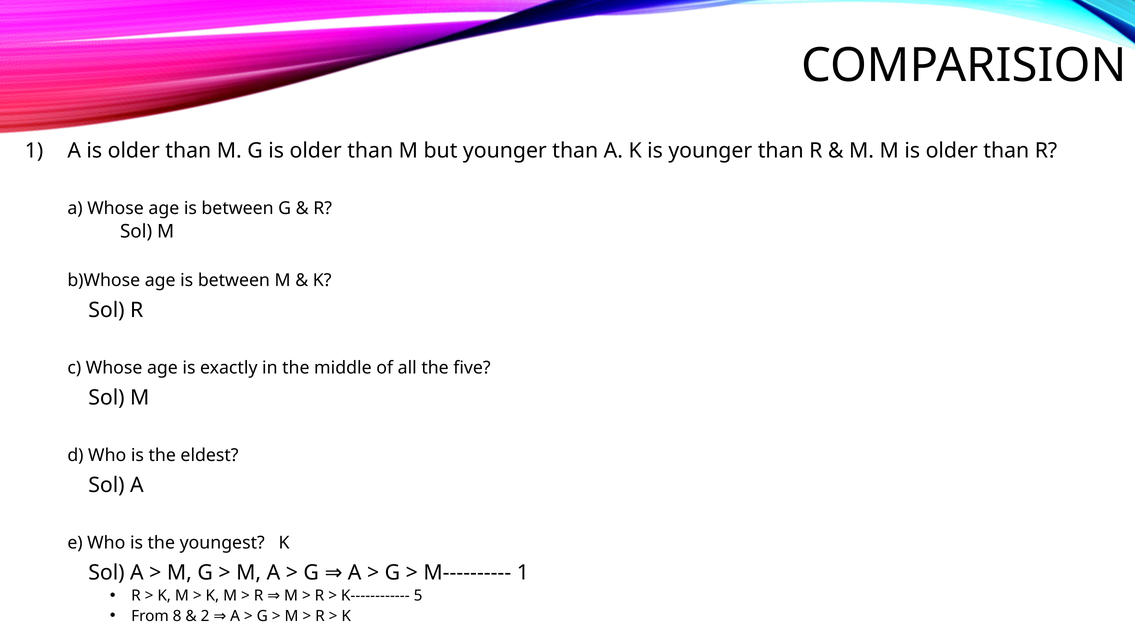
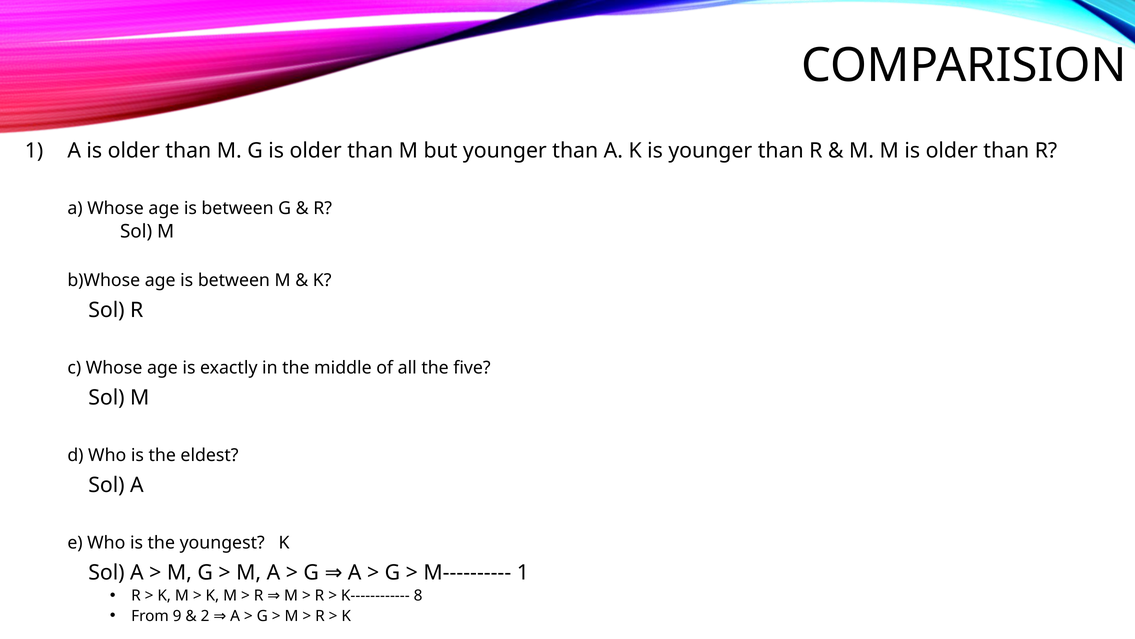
5: 5 -> 8
8: 8 -> 9
